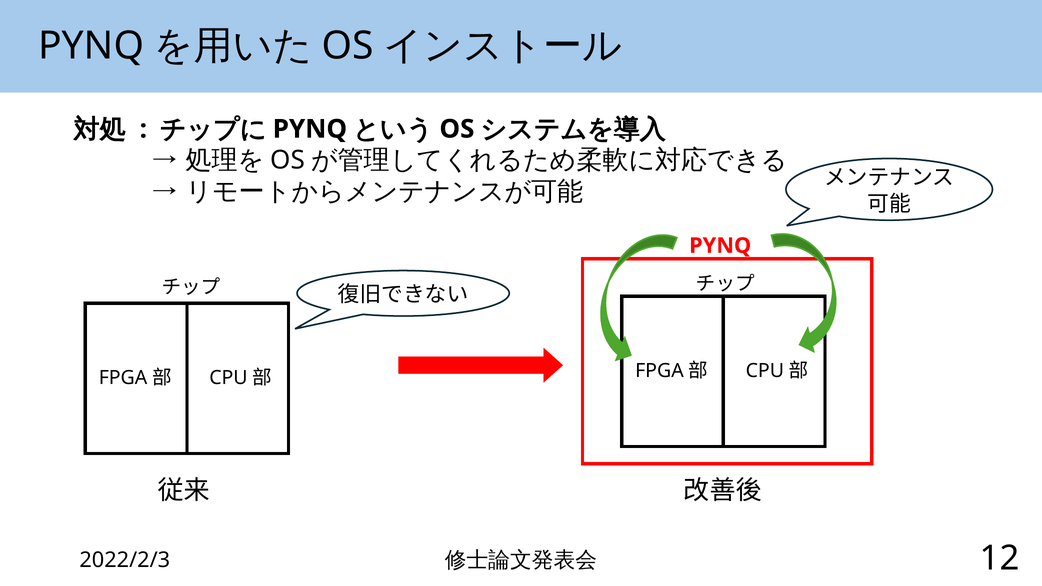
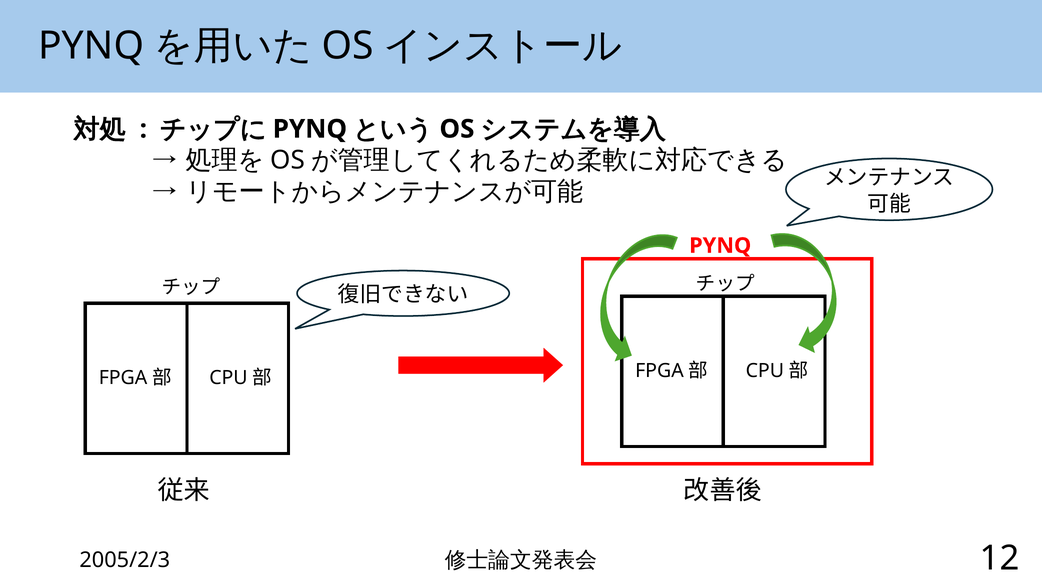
2022/2/3: 2022/2/3 -> 2005/2/3
